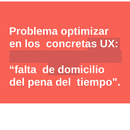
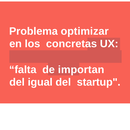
domicilio: domicilio -> importan
pena: pena -> igual
tiempo: tiempo -> startup
